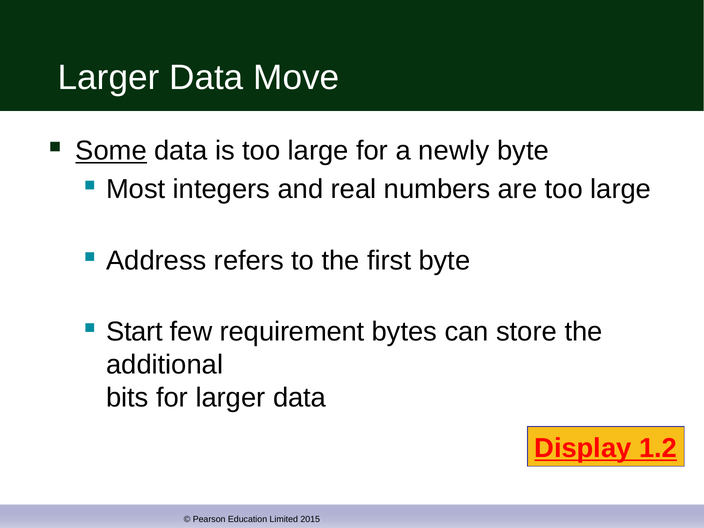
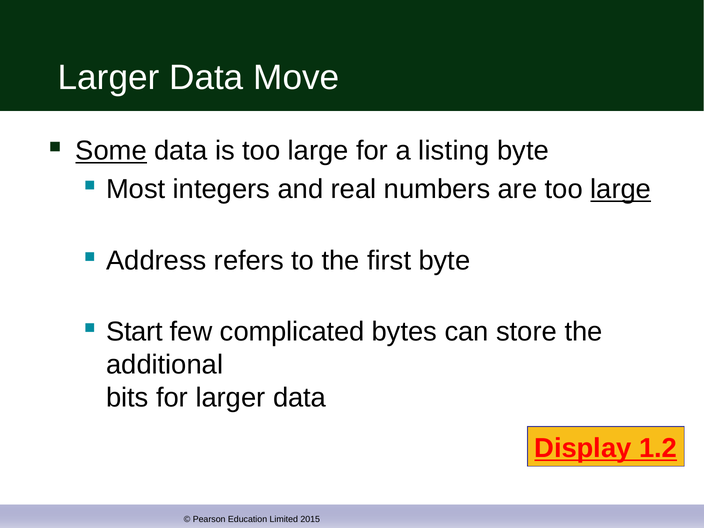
newly: newly -> listing
large at (621, 189) underline: none -> present
requirement: requirement -> complicated
